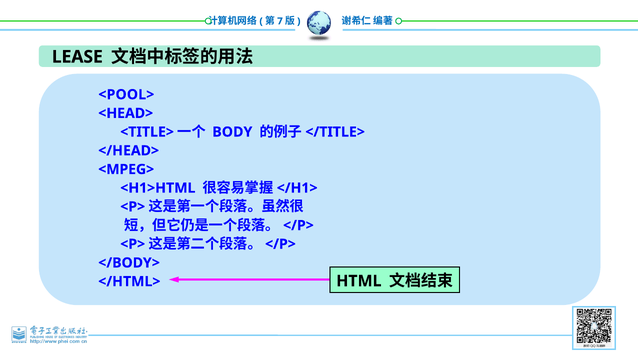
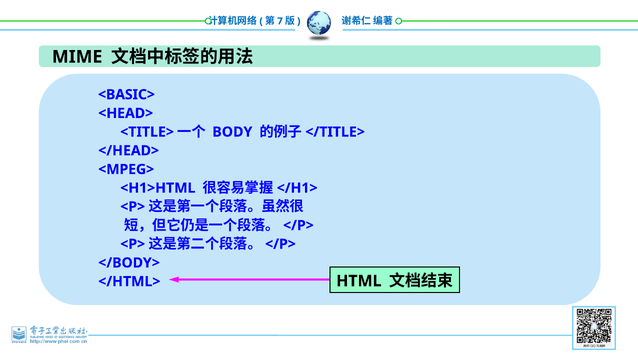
LEASE: LEASE -> MIME
<POOL>: <POOL> -> <BASIC>
